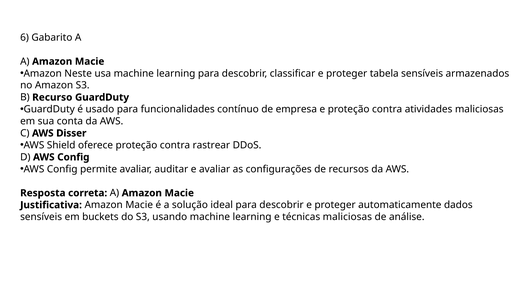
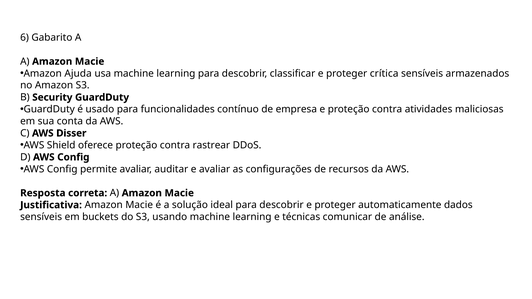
Neste: Neste -> Ajuda
tabela: tabela -> crítica
Recurso: Recurso -> Security
técnicas maliciosas: maliciosas -> comunicar
